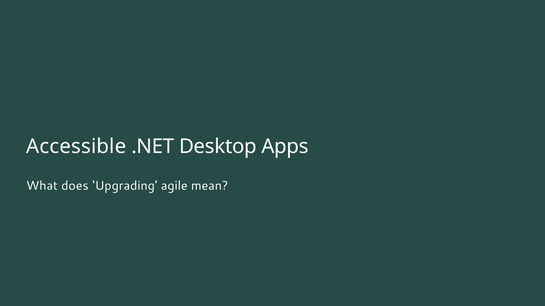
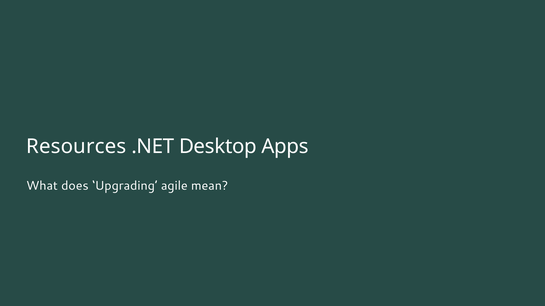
Accessible: Accessible -> Resources
